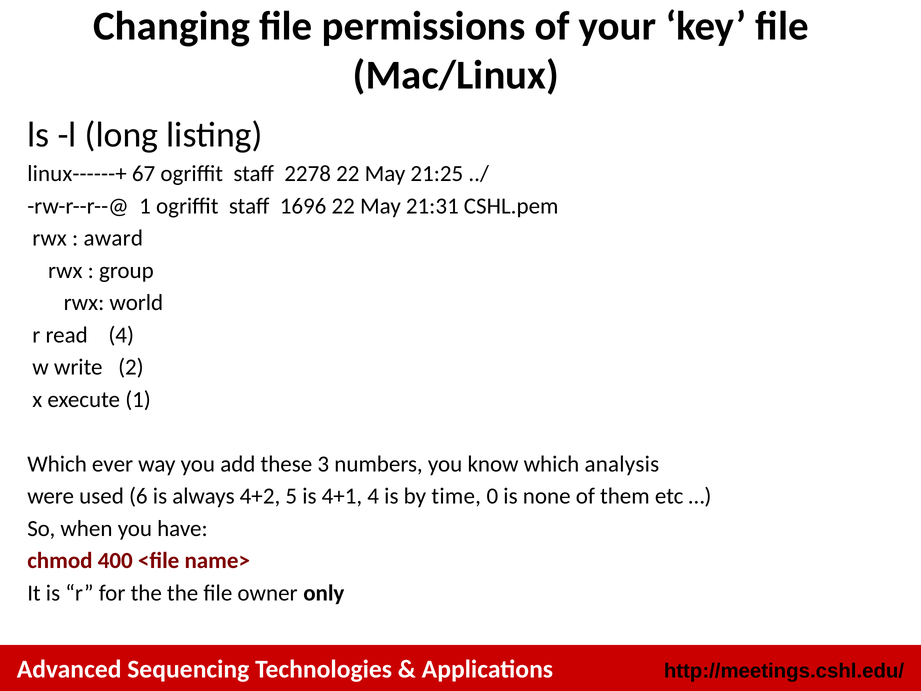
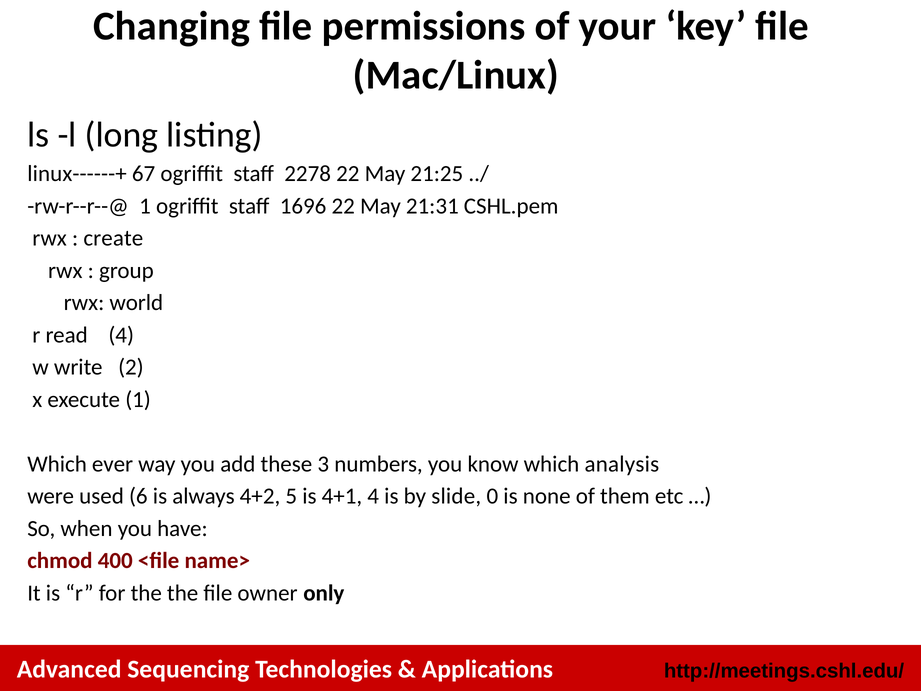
award: award -> create
time: time -> slide
